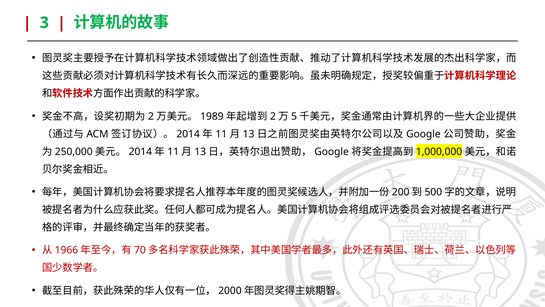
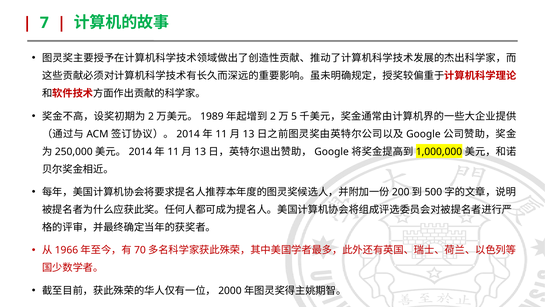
3: 3 -> 7
